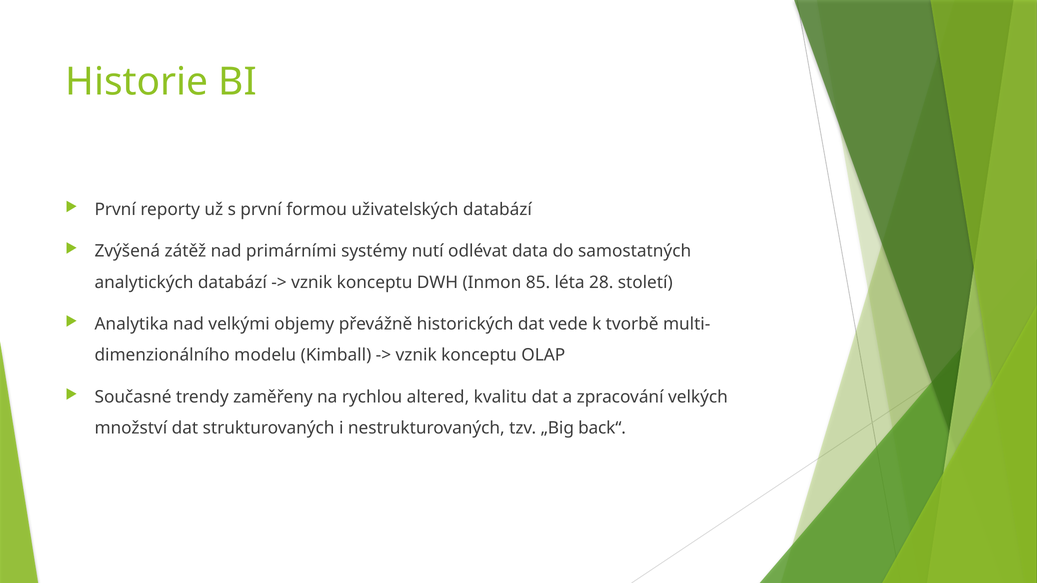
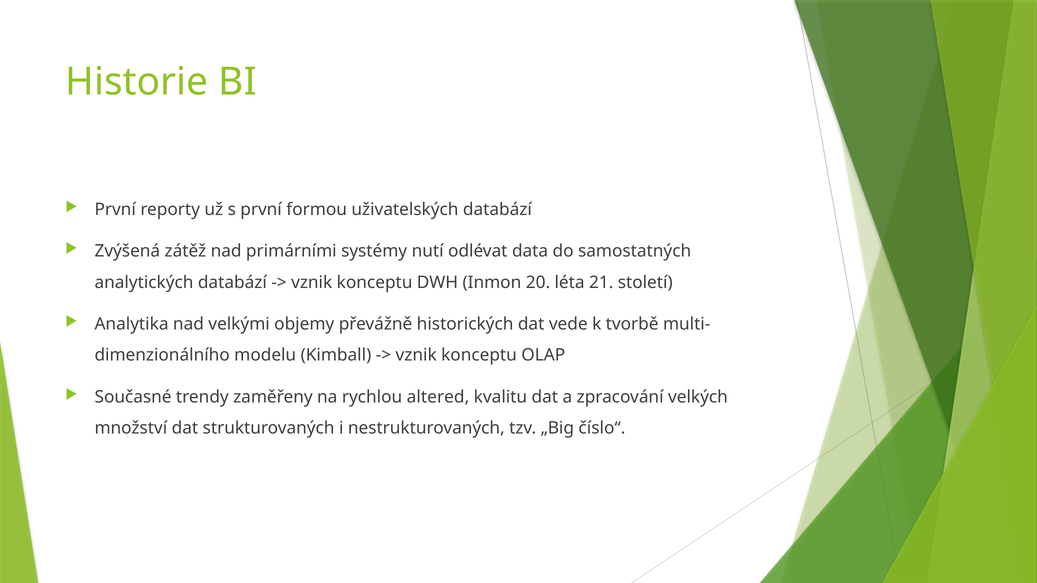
85: 85 -> 20
28: 28 -> 21
back“: back“ -> číslo“
